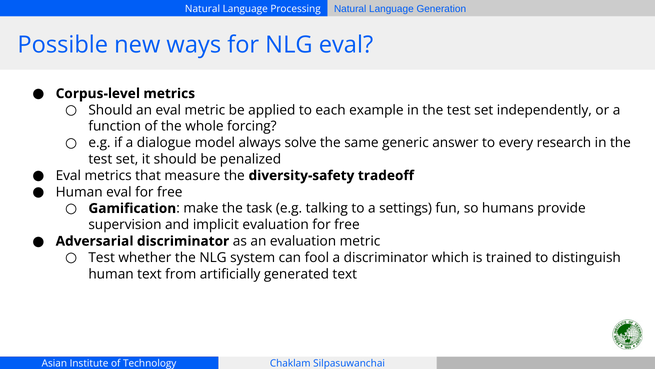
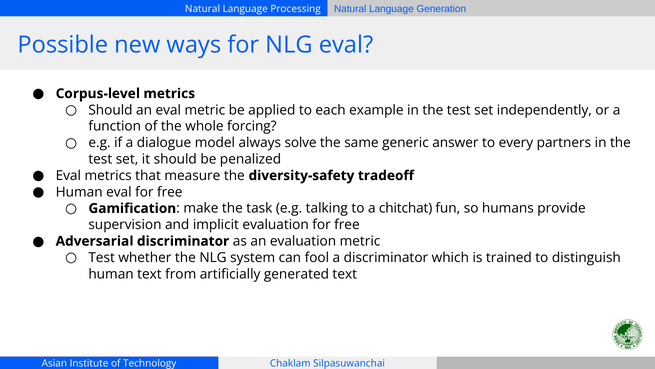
research: research -> partners
settings: settings -> chitchat
